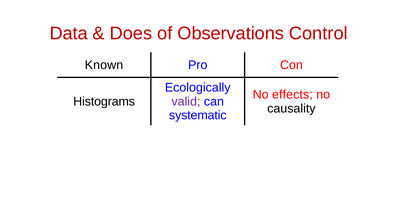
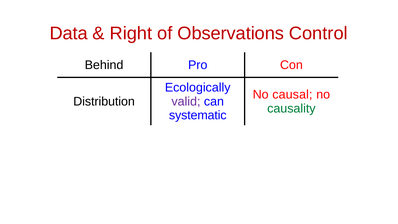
Does: Does -> Right
Known: Known -> Behind
effects: effects -> causal
Histograms: Histograms -> Distribution
causality colour: black -> green
